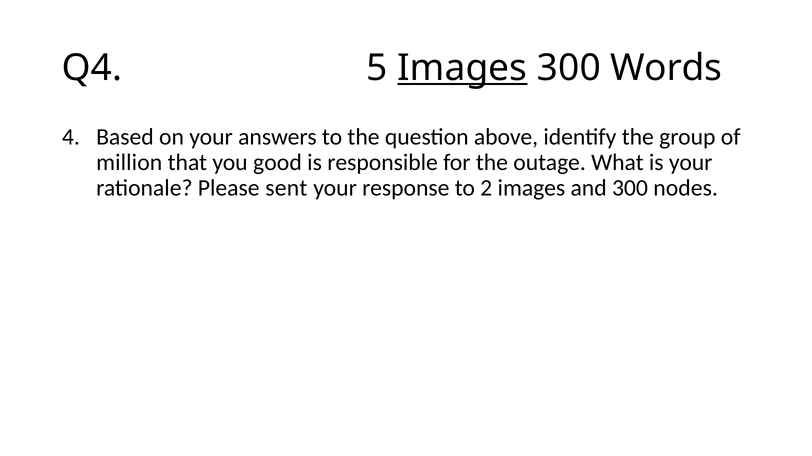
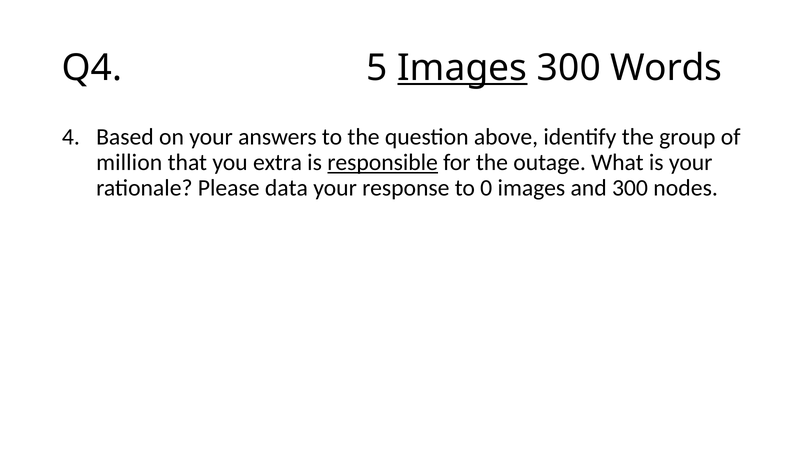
good: good -> extra
responsible underline: none -> present
sent: sent -> data
2: 2 -> 0
